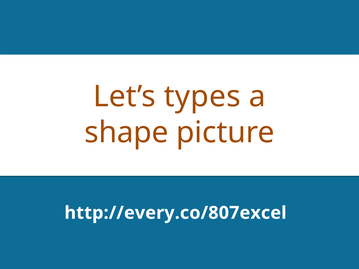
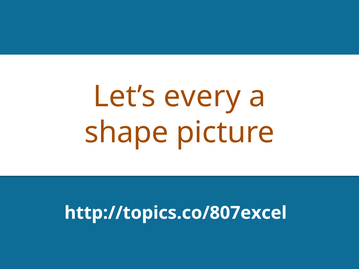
types: types -> every
http://every.co/807excel: http://every.co/807excel -> http://topics.co/807excel
